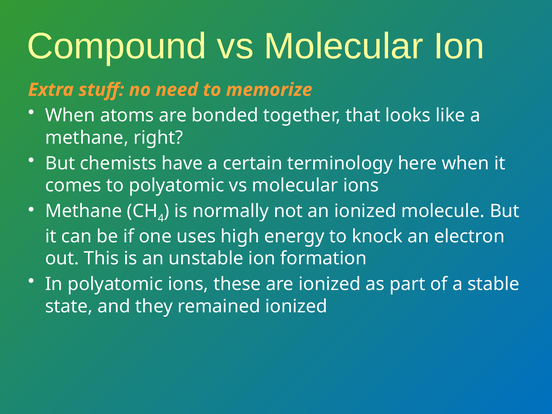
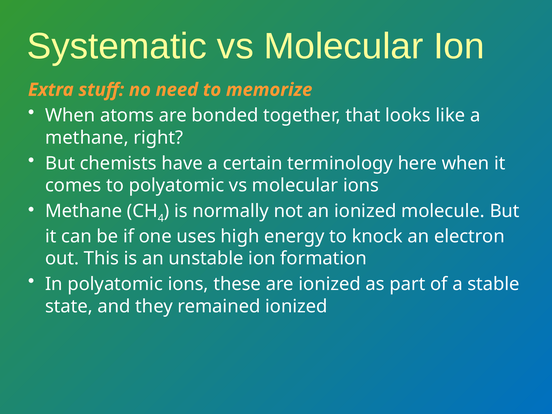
Compound: Compound -> Systematic
